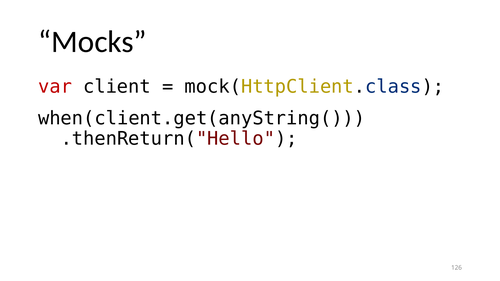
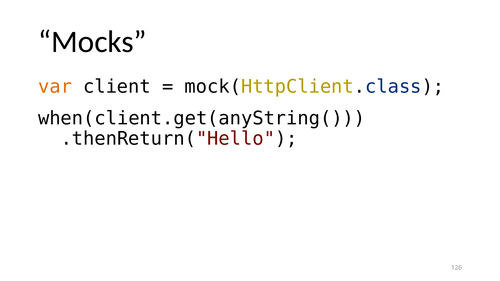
var colour: red -> orange
